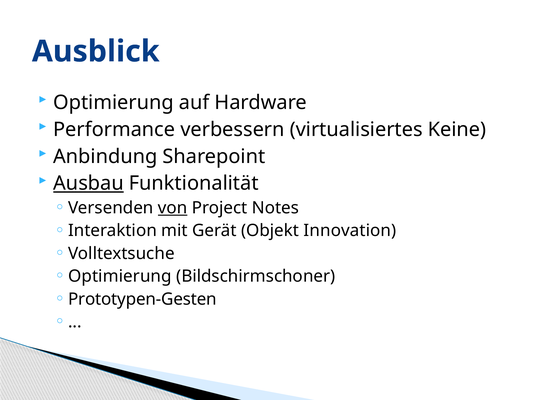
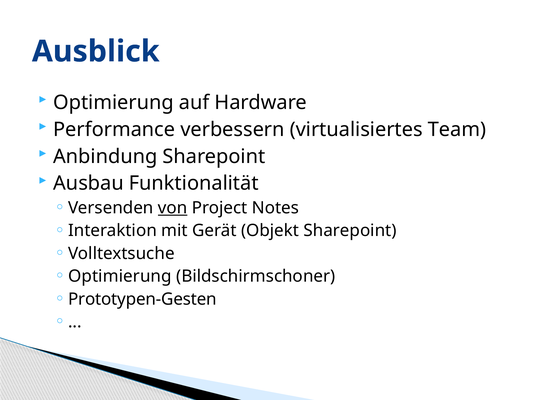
Keine: Keine -> Team
Ausbau underline: present -> none
Objekt Innovation: Innovation -> Sharepoint
